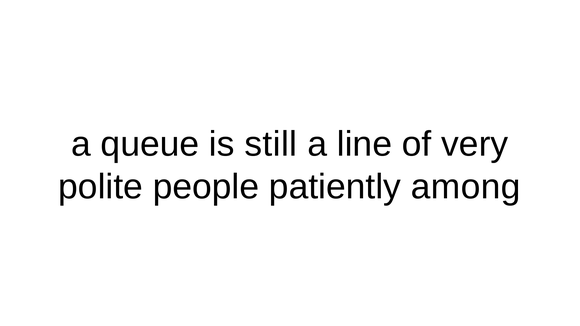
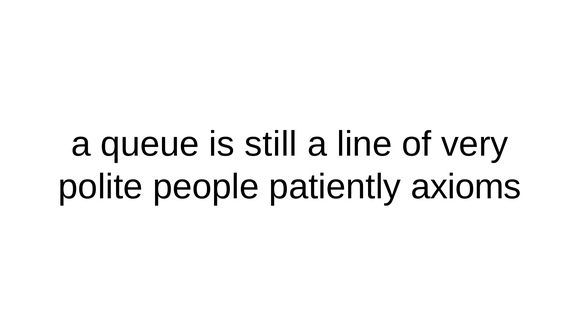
among: among -> axioms
